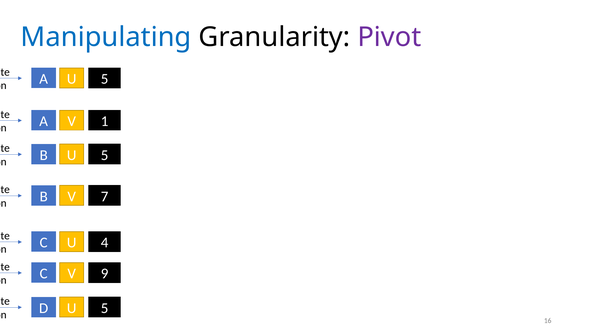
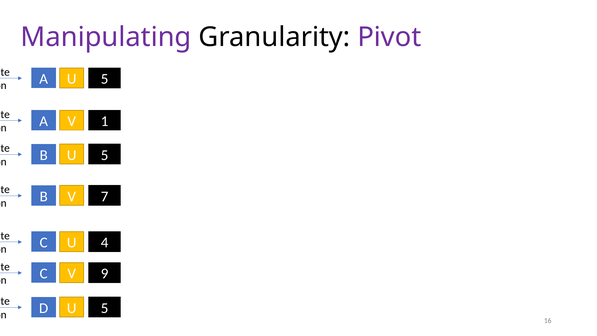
Manipulating colour: blue -> purple
